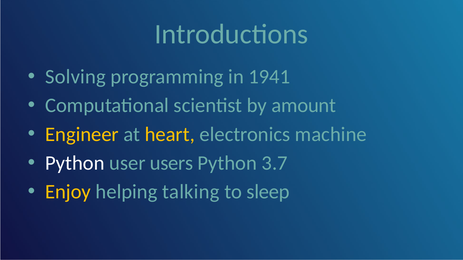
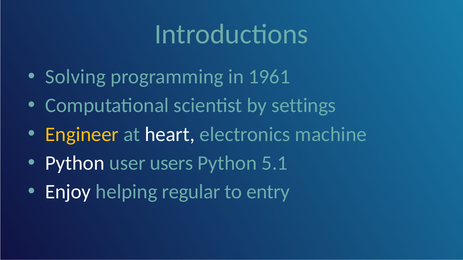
1941: 1941 -> 1961
amount: amount -> settings
heart colour: yellow -> white
3.7: 3.7 -> 5.1
Enjoy colour: yellow -> white
talking: talking -> regular
sleep: sleep -> entry
